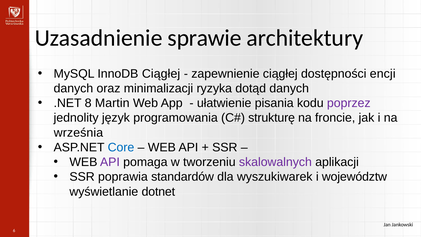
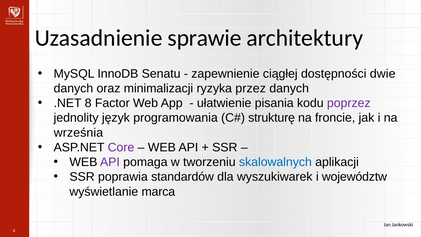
InnoDB Ciągłej: Ciągłej -> Senatu
encji: encji -> dwie
dotąd: dotąd -> przez
Martin: Martin -> Factor
Core colour: blue -> purple
skalowalnych colour: purple -> blue
dotnet: dotnet -> marca
